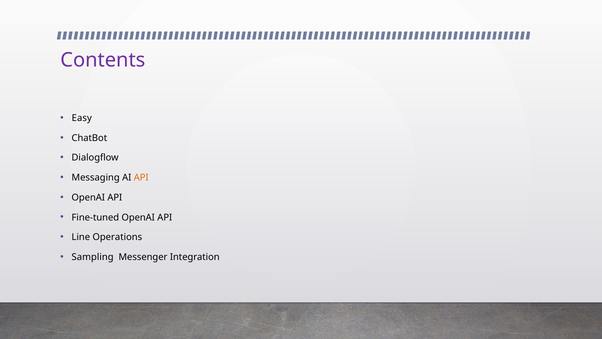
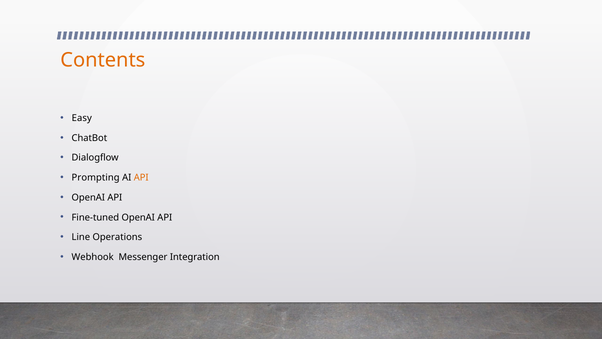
Contents colour: purple -> orange
Messaging: Messaging -> Prompting
Sampling: Sampling -> Webhook
